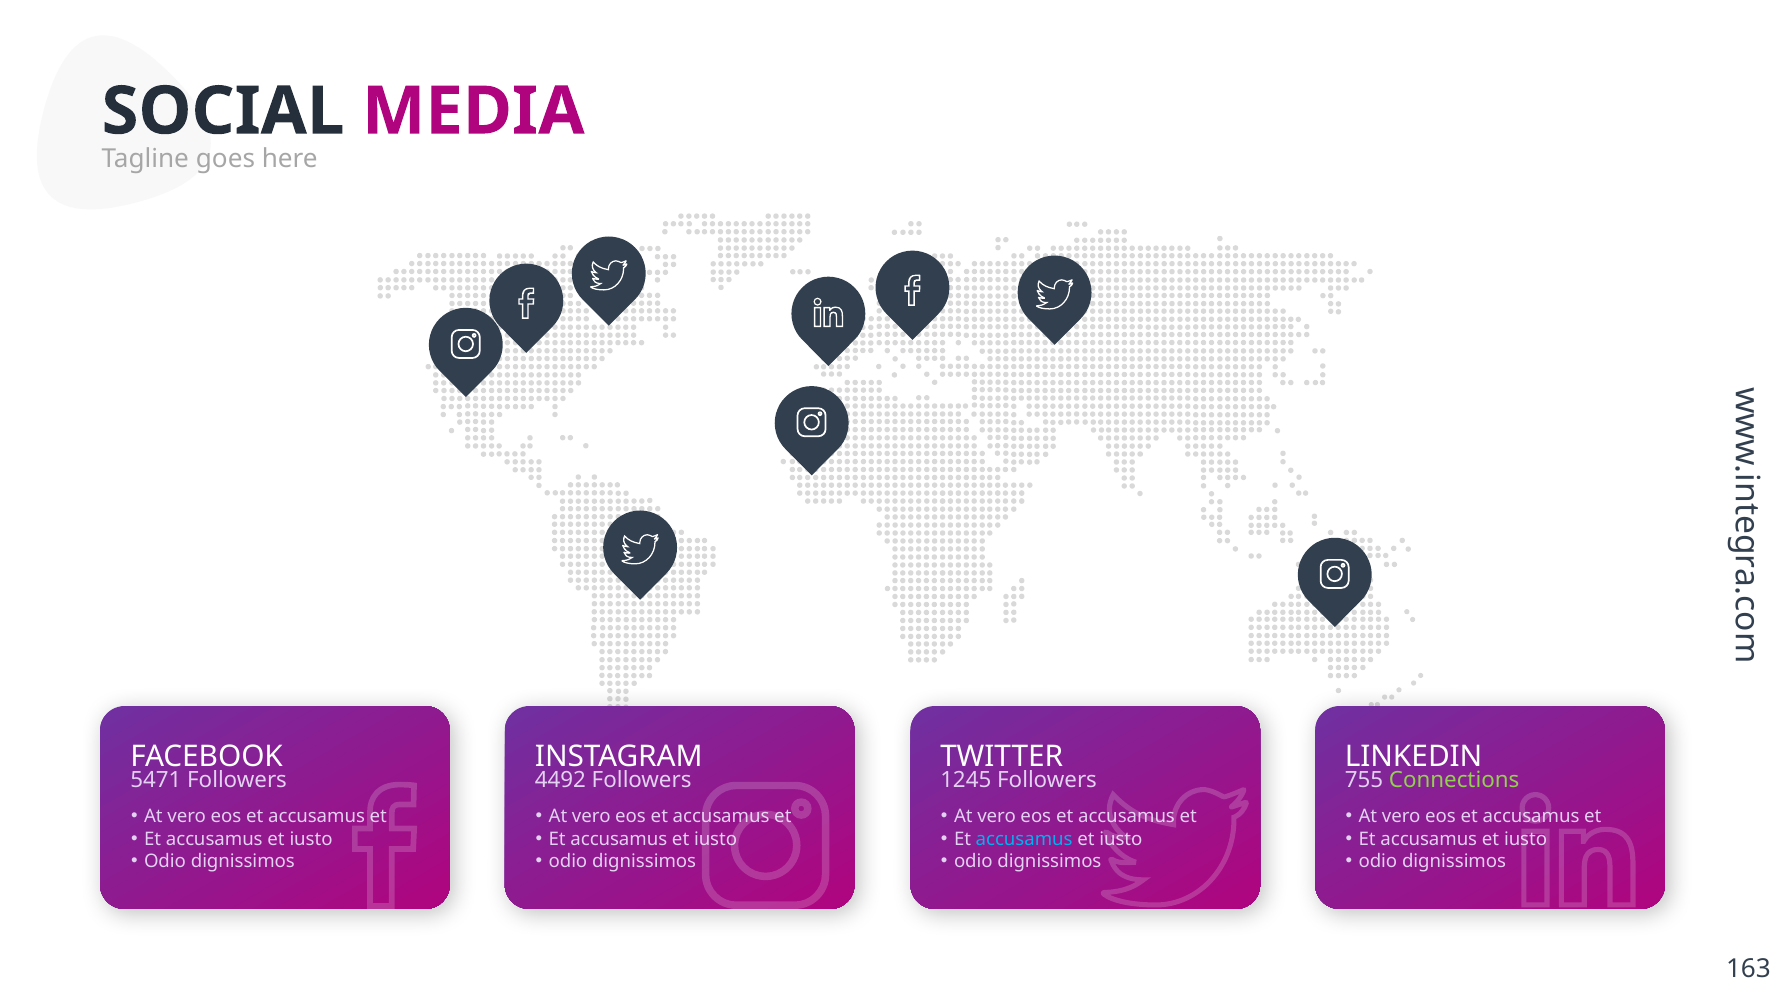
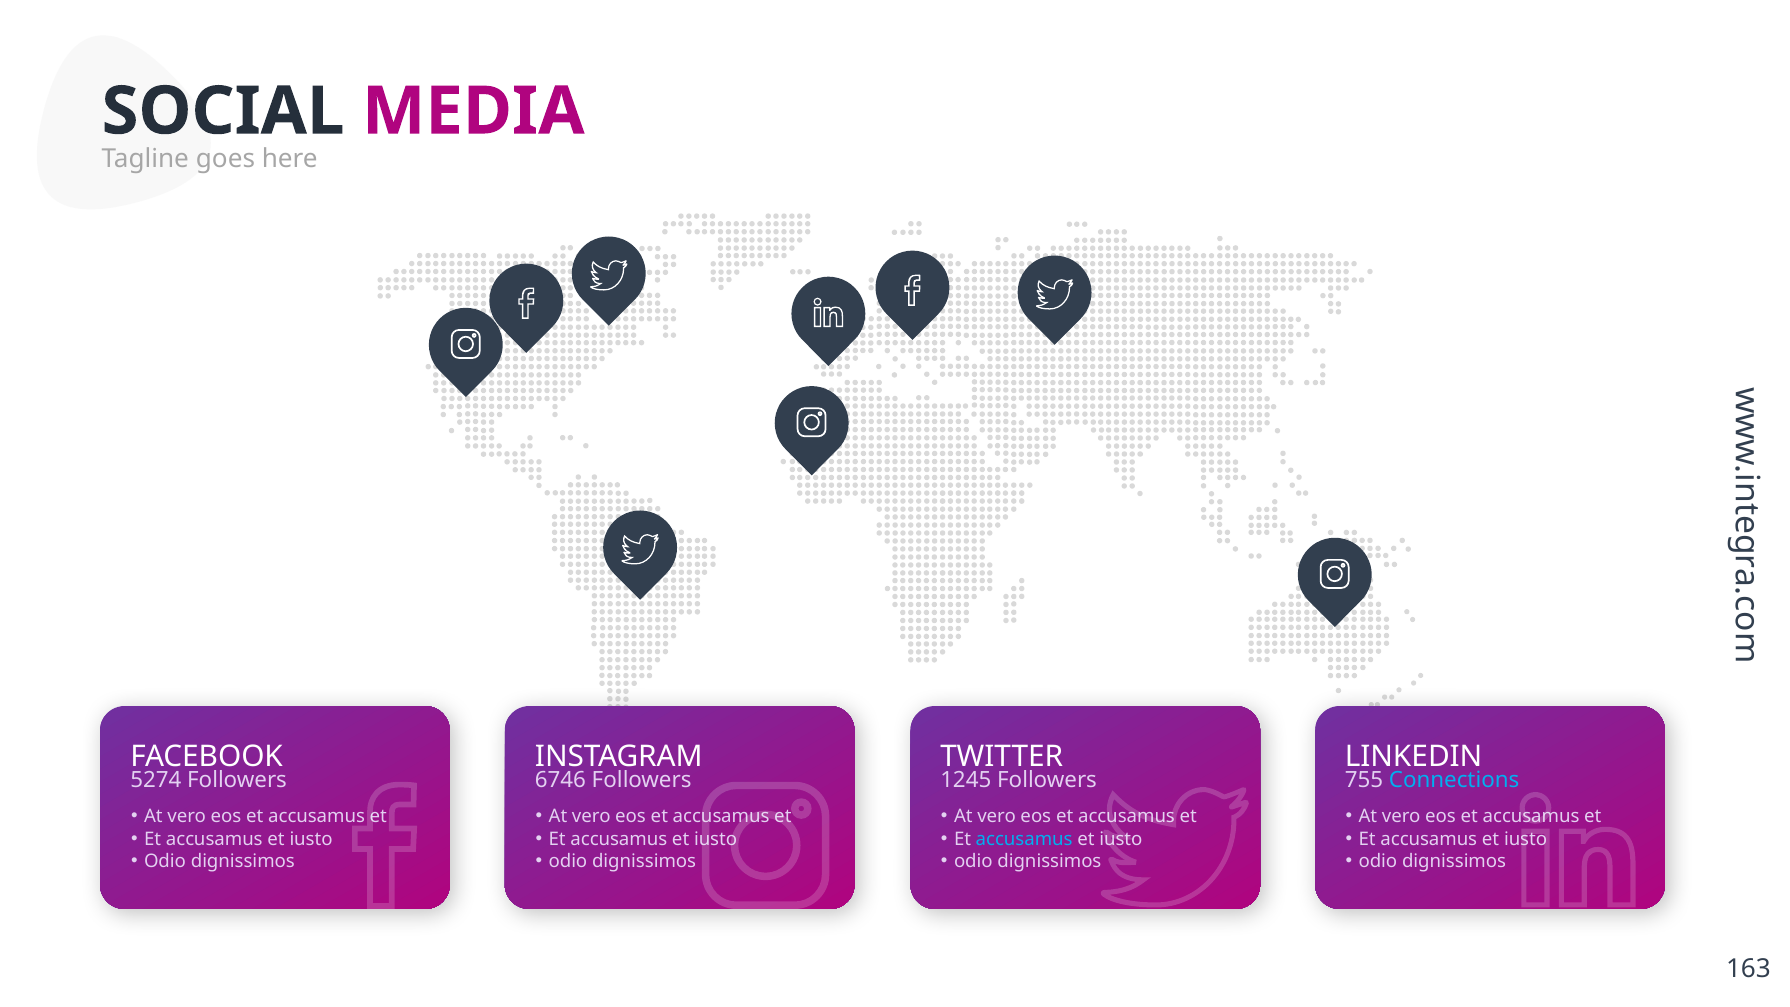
5471: 5471 -> 5274
4492: 4492 -> 6746
Connections colour: light green -> light blue
